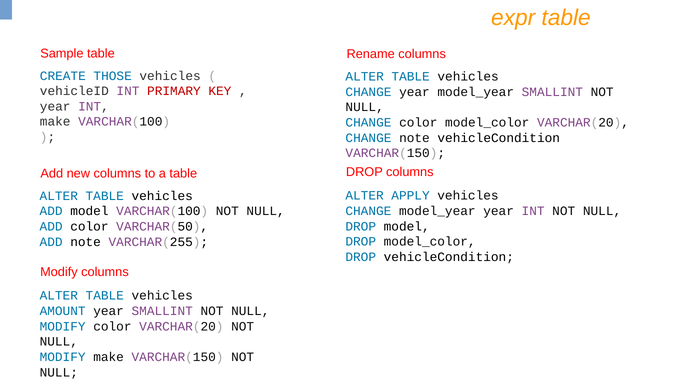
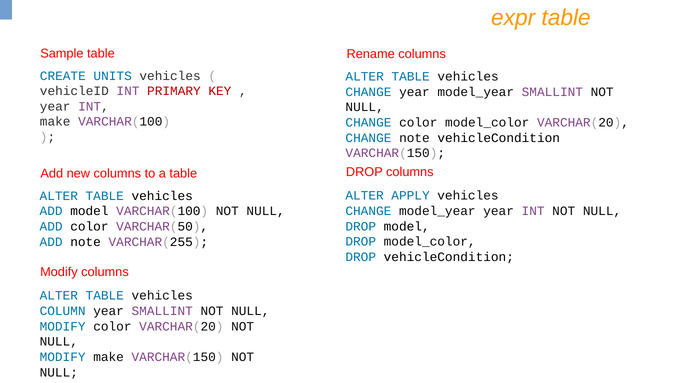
THOSE: THOSE -> UNITS
AMOUNT: AMOUNT -> COLUMN
